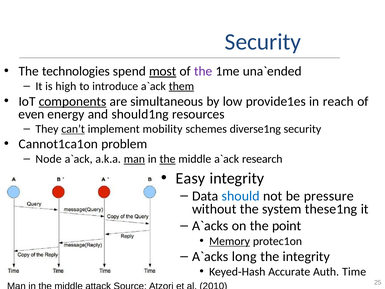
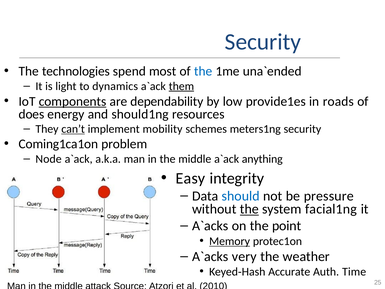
most underline: present -> none
the at (203, 71) colour: purple -> blue
high: high -> light
introduce: introduce -> dynamics
simultaneous: simultaneous -> dependability
reach: reach -> roads
even: even -> does
diverse1ng: diverse1ng -> meters1ng
Cannot1ca1on: Cannot1ca1on -> Coming1ca1on
man at (134, 159) underline: present -> none
the at (168, 159) underline: present -> none
research: research -> anything
the at (249, 209) underline: none -> present
these1ng: these1ng -> facial1ng
long: long -> very
the integrity: integrity -> weather
